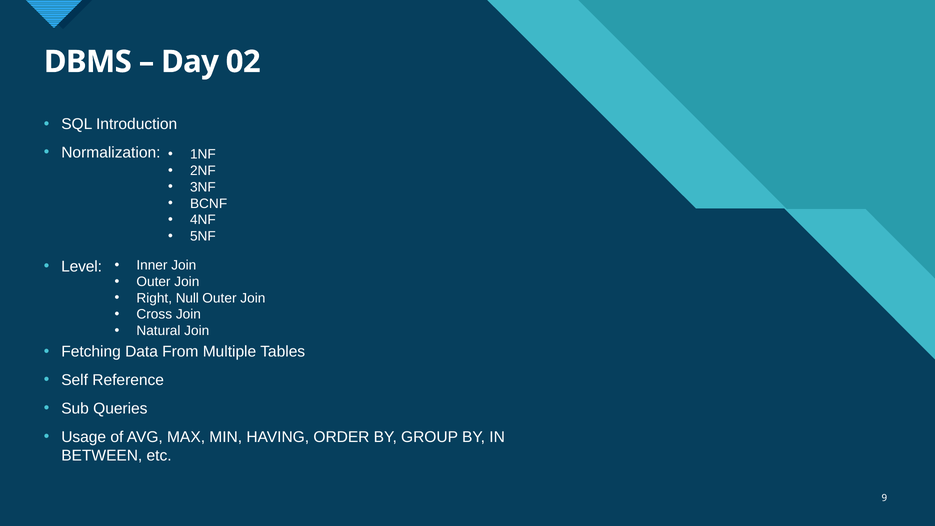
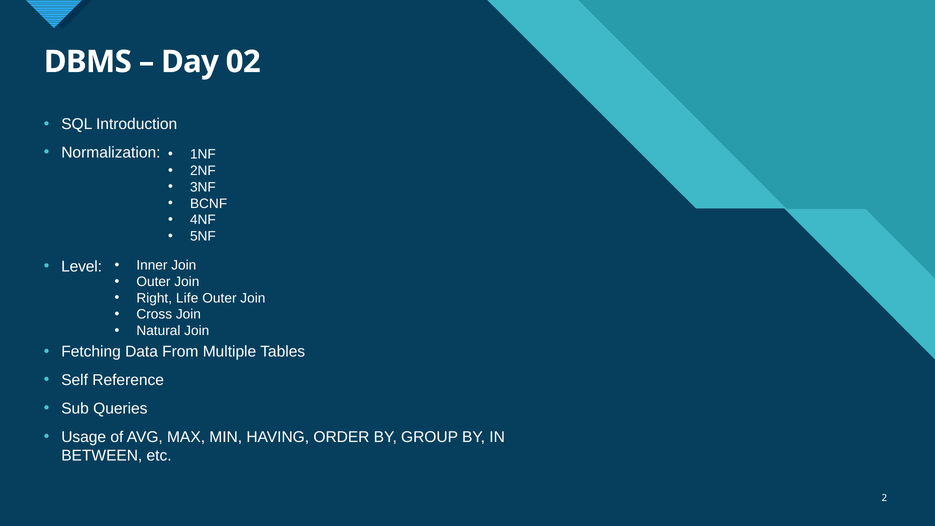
Null: Null -> Life
9: 9 -> 2
